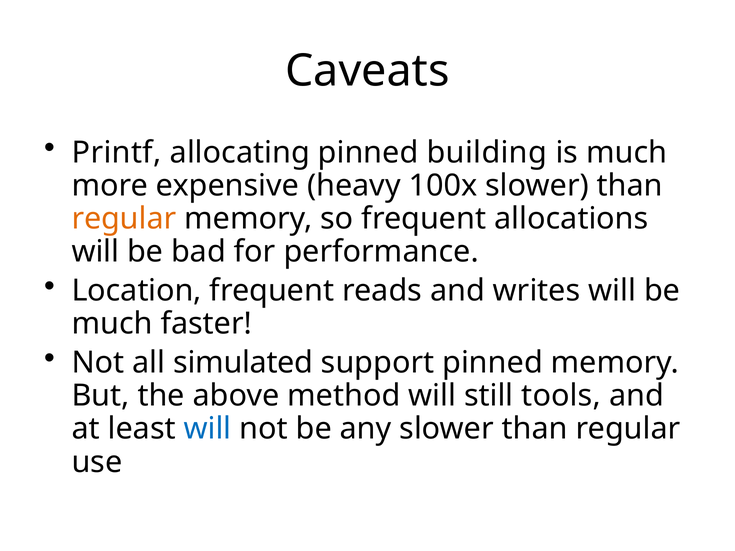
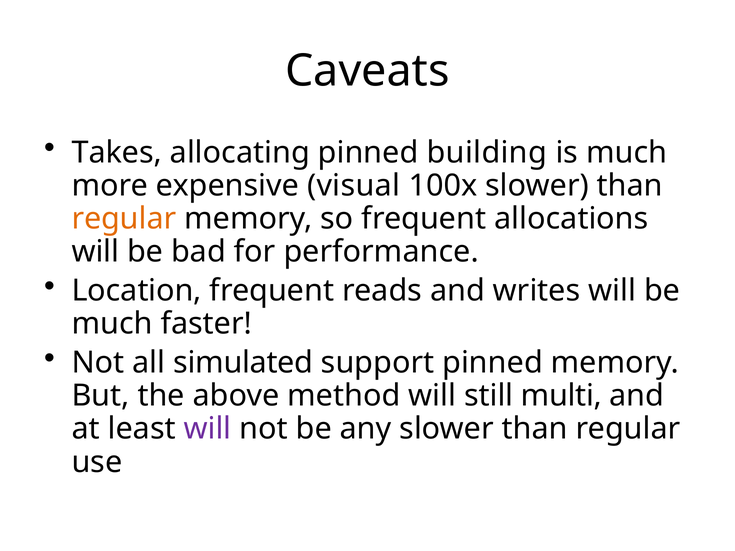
Printf: Printf -> Takes
heavy: heavy -> visual
tools: tools -> multi
will at (207, 429) colour: blue -> purple
